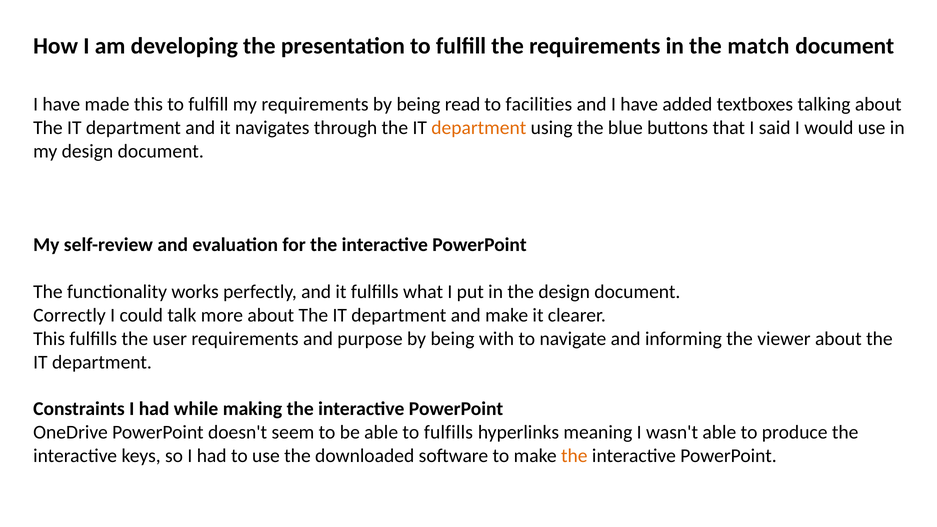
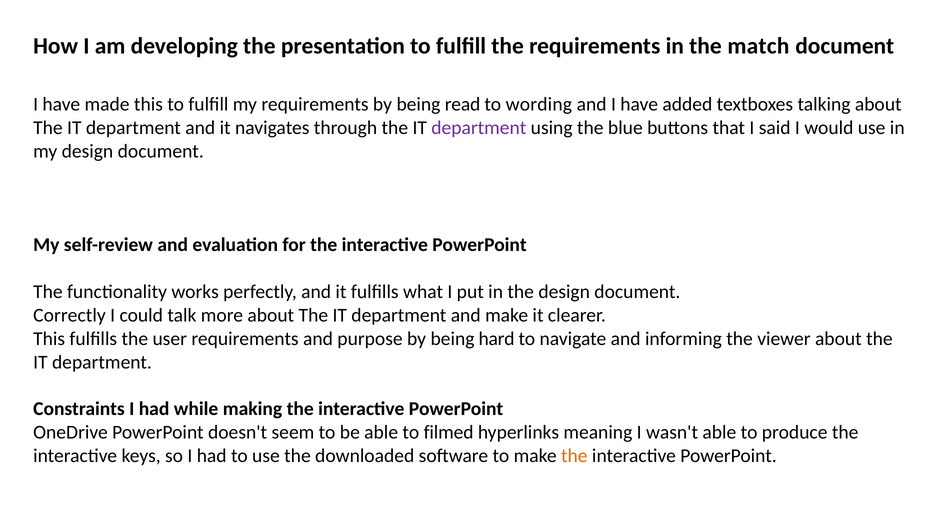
facilities: facilities -> wording
department at (479, 128) colour: orange -> purple
with: with -> hard
to fulfills: fulfills -> filmed
